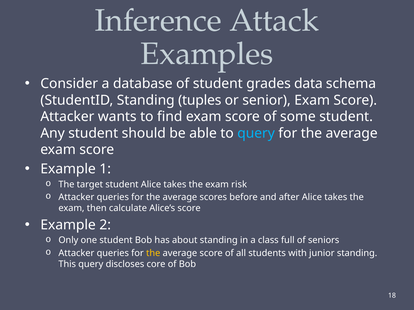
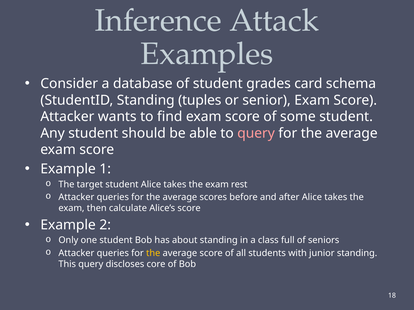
data: data -> card
query at (256, 133) colour: light blue -> pink
risk: risk -> rest
